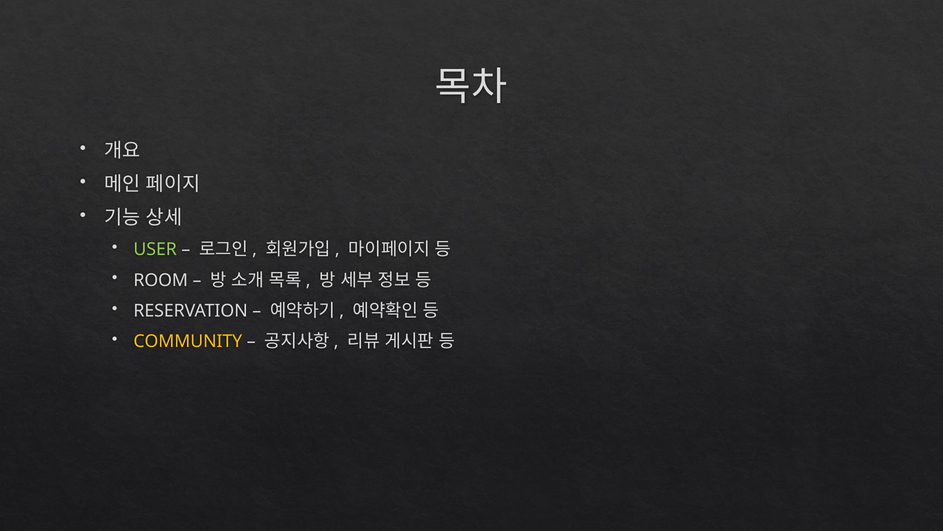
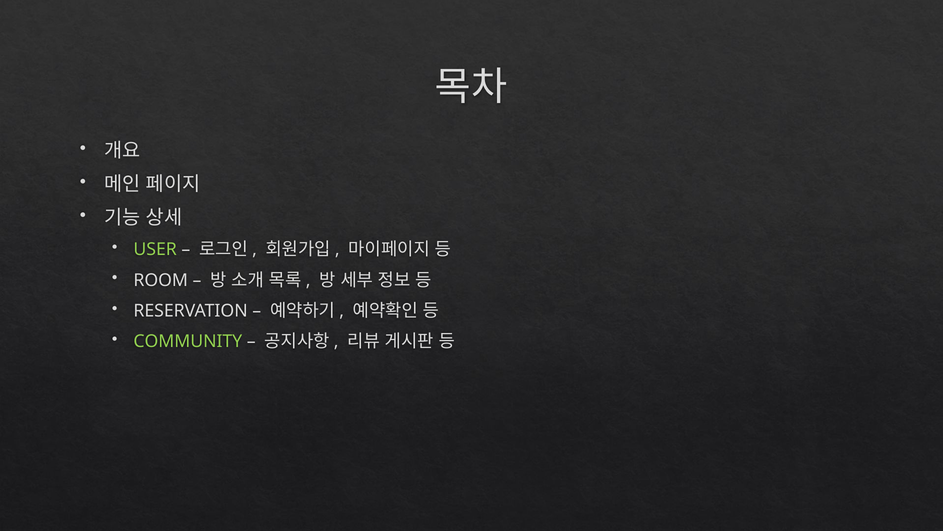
COMMUNITY colour: yellow -> light green
